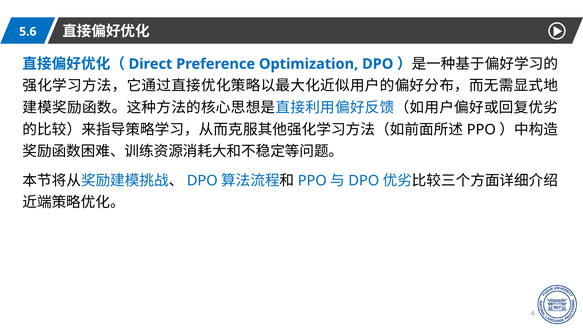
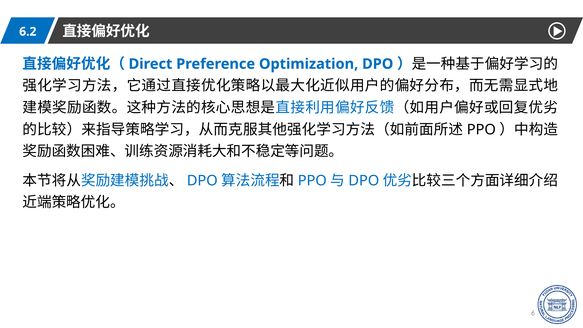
5.6: 5.6 -> 6.2
